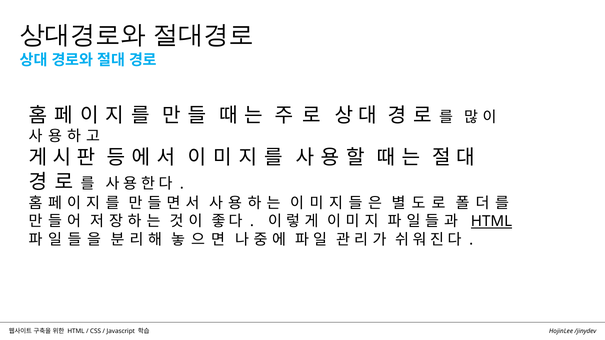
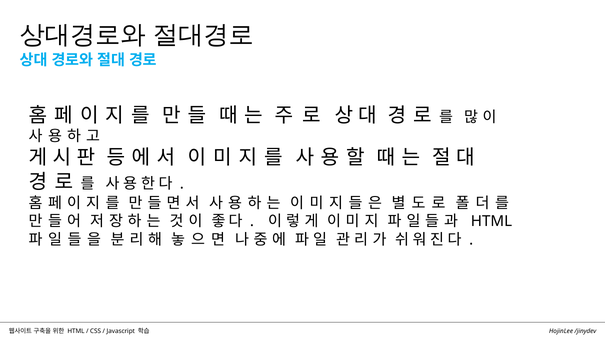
HTML at (491, 222) underline: present -> none
